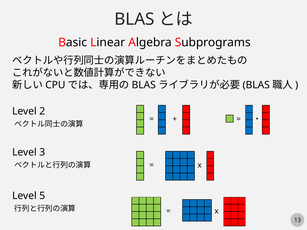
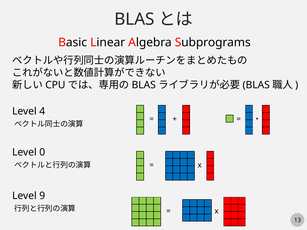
2: 2 -> 4
3: 3 -> 0
5: 5 -> 9
